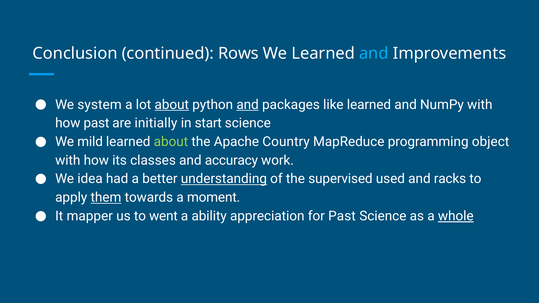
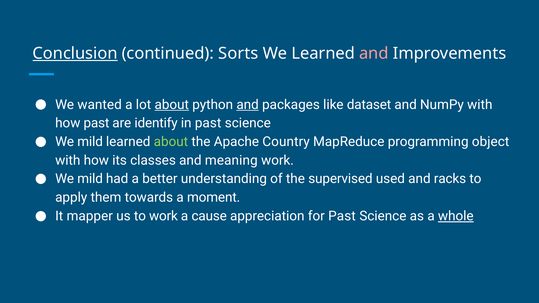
Conclusion underline: none -> present
Rows: Rows -> Sorts
and at (374, 53) colour: light blue -> pink
system: system -> wanted
like learned: learned -> dataset
initially: initially -> identify
in start: start -> past
accuracy: accuracy -> meaning
idea at (90, 179): idea -> mild
understanding underline: present -> none
them underline: present -> none
to went: went -> work
ability: ability -> cause
